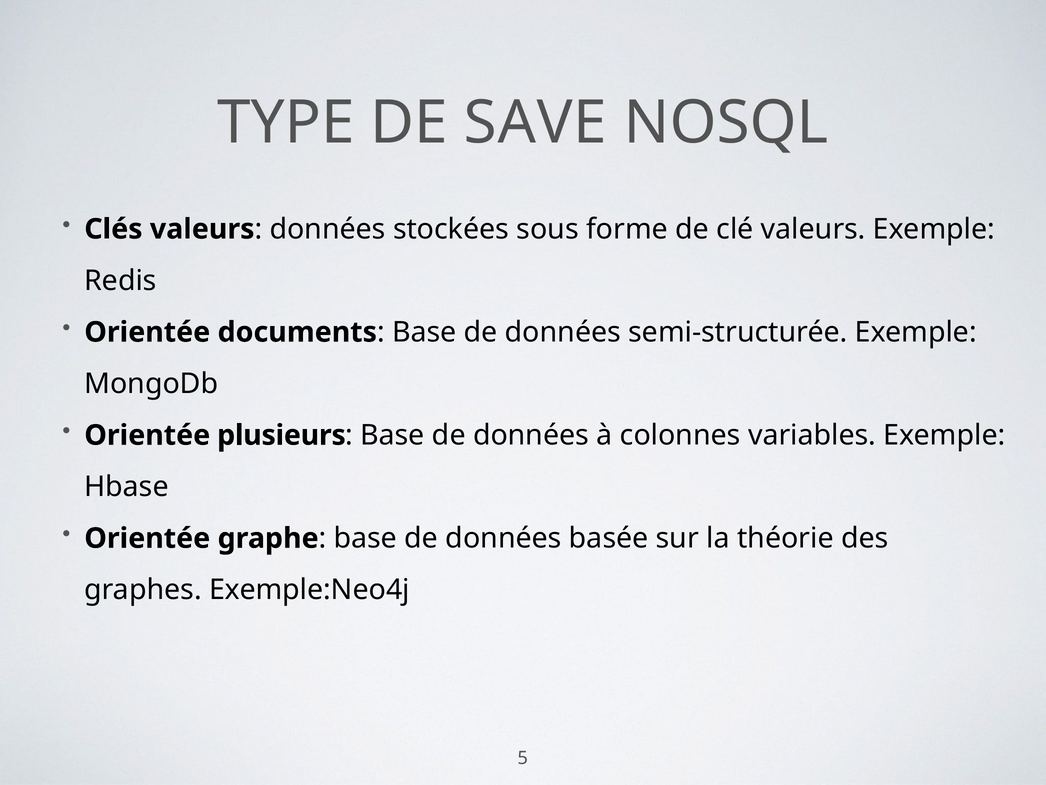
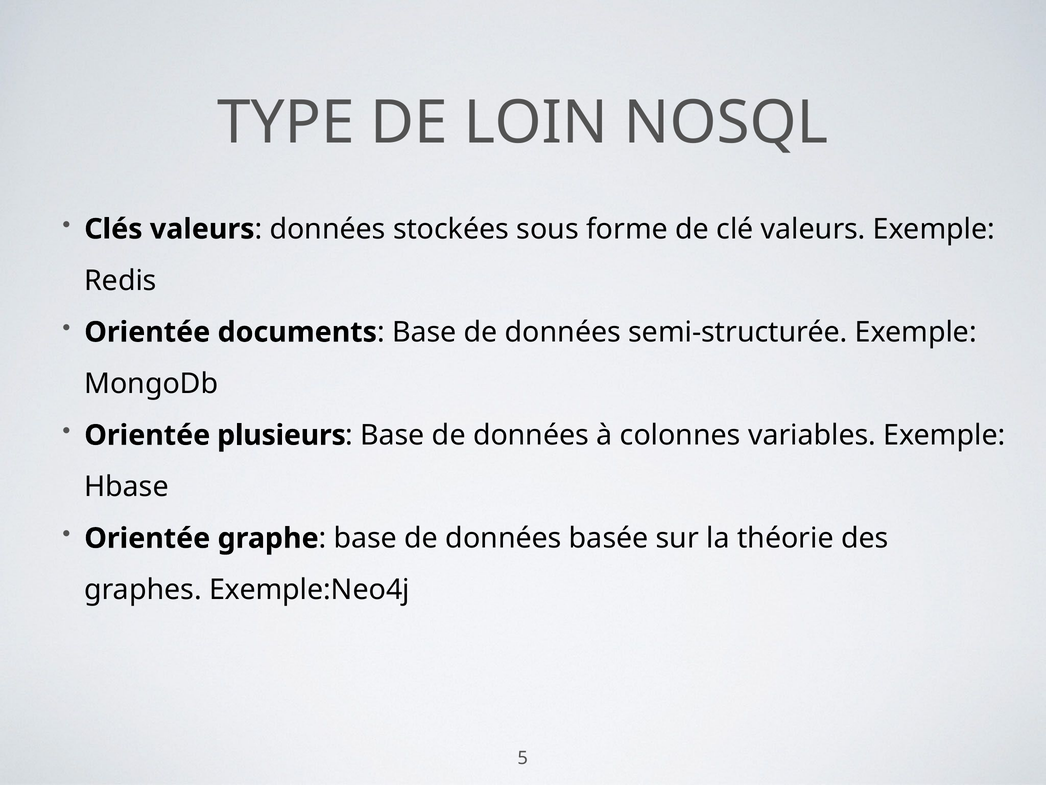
SAVE: SAVE -> LOIN
